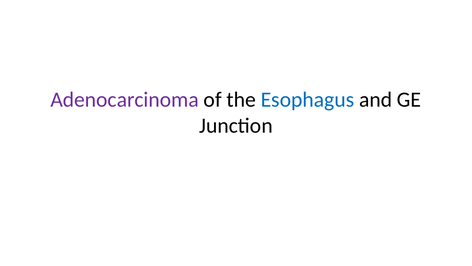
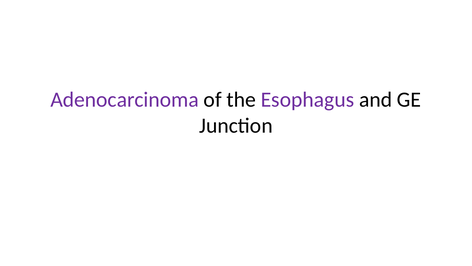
Esophagus colour: blue -> purple
